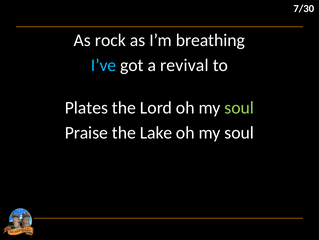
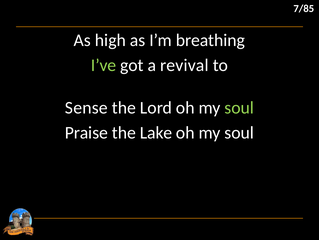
7/30: 7/30 -> 7/85
rock: rock -> high
I’ve colour: light blue -> light green
Plates: Plates -> Sense
